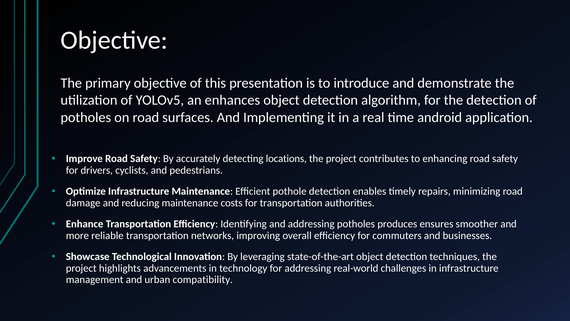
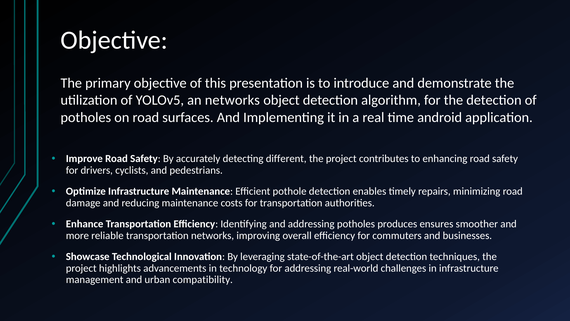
an enhances: enhances -> networks
locations: locations -> different
